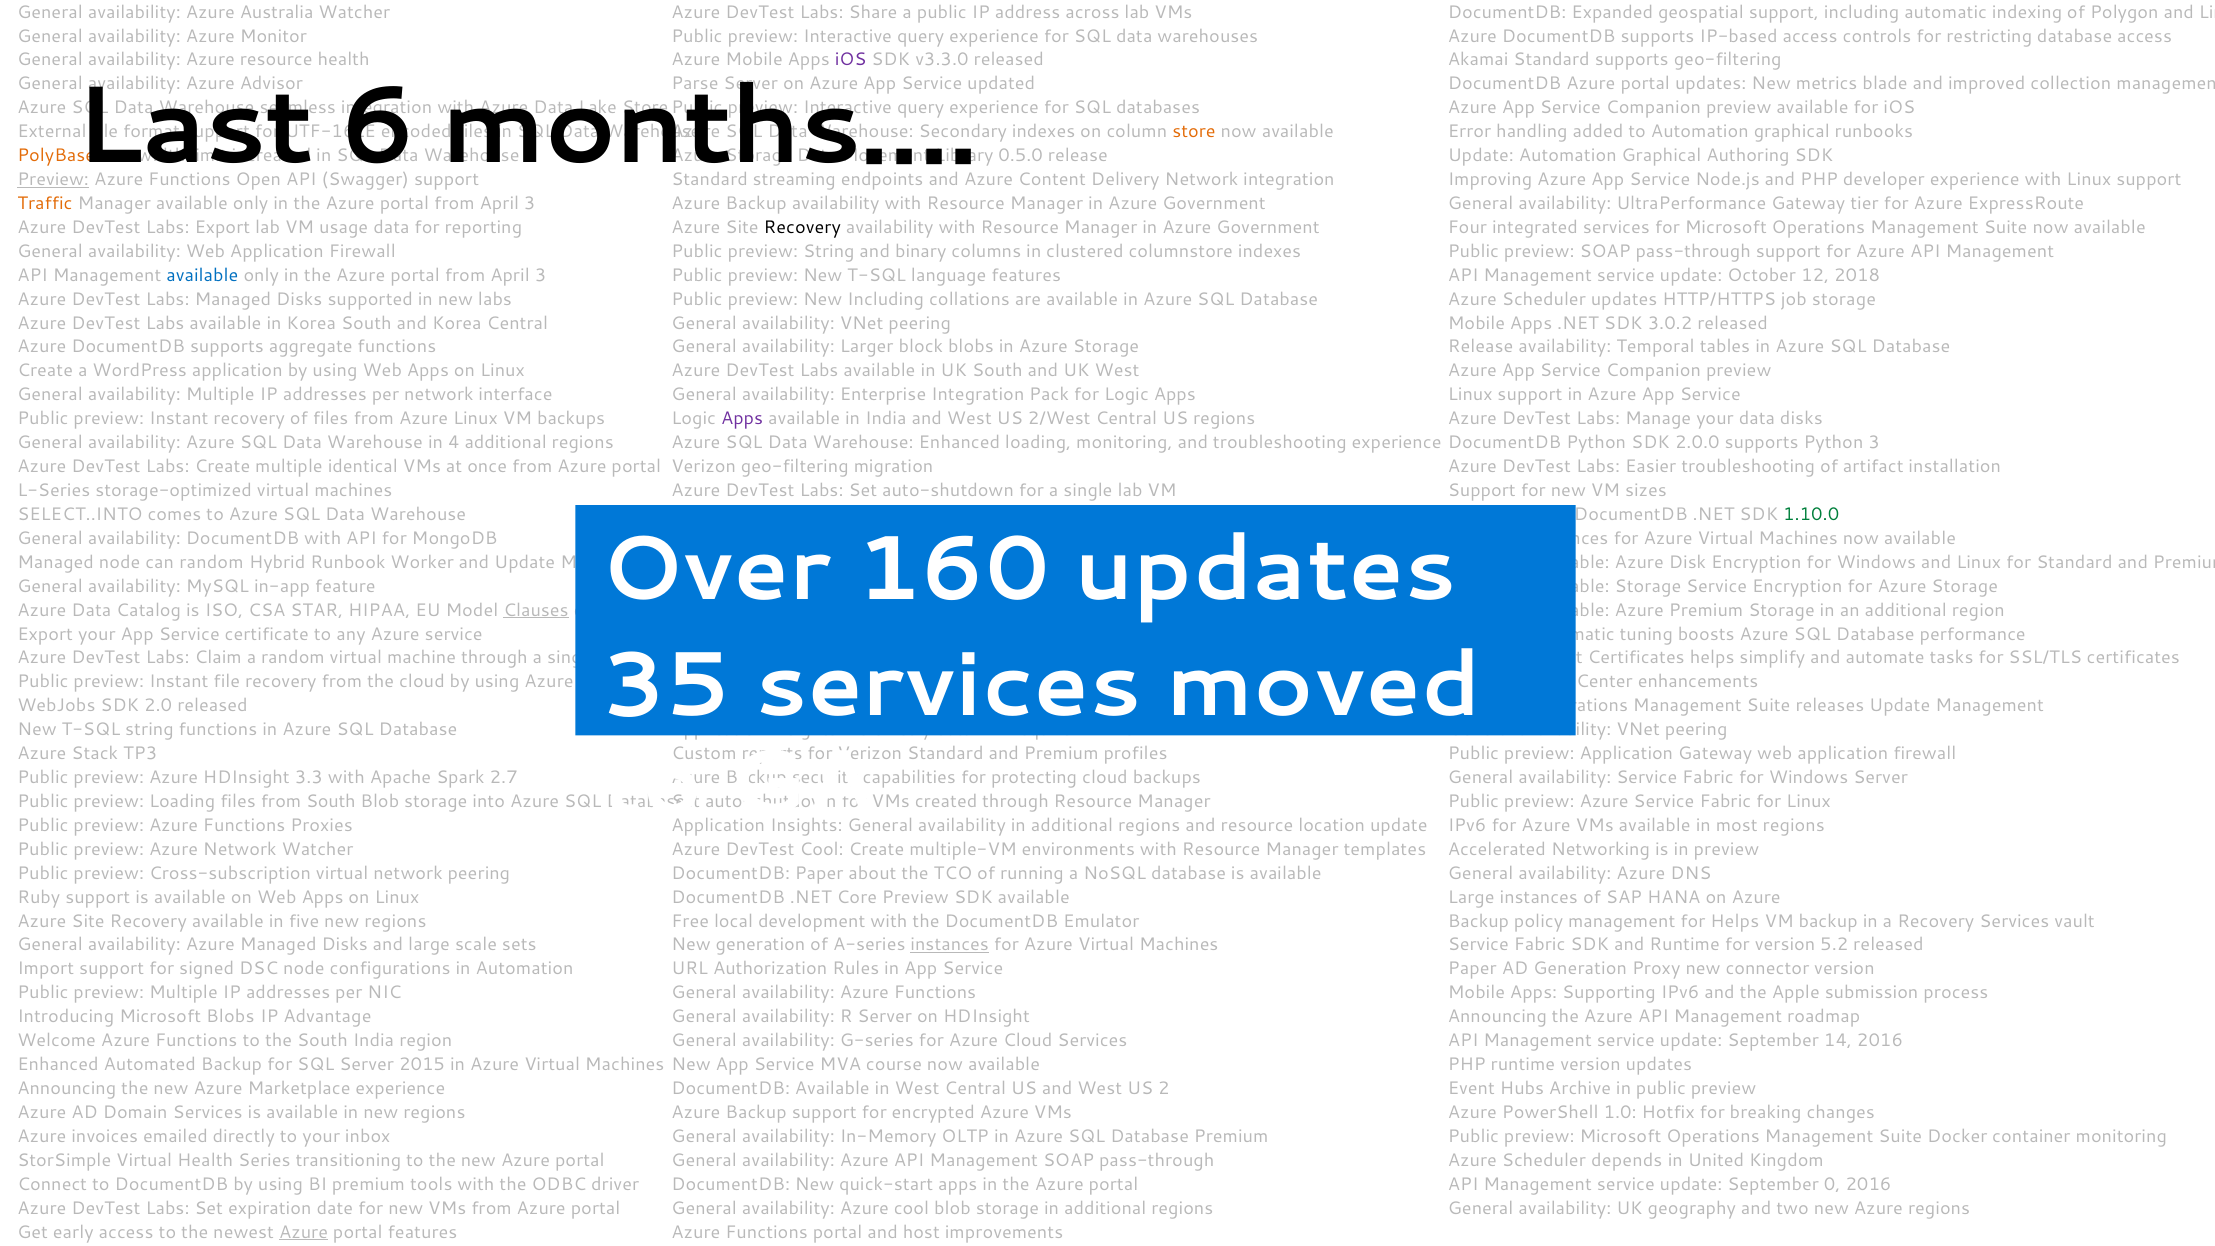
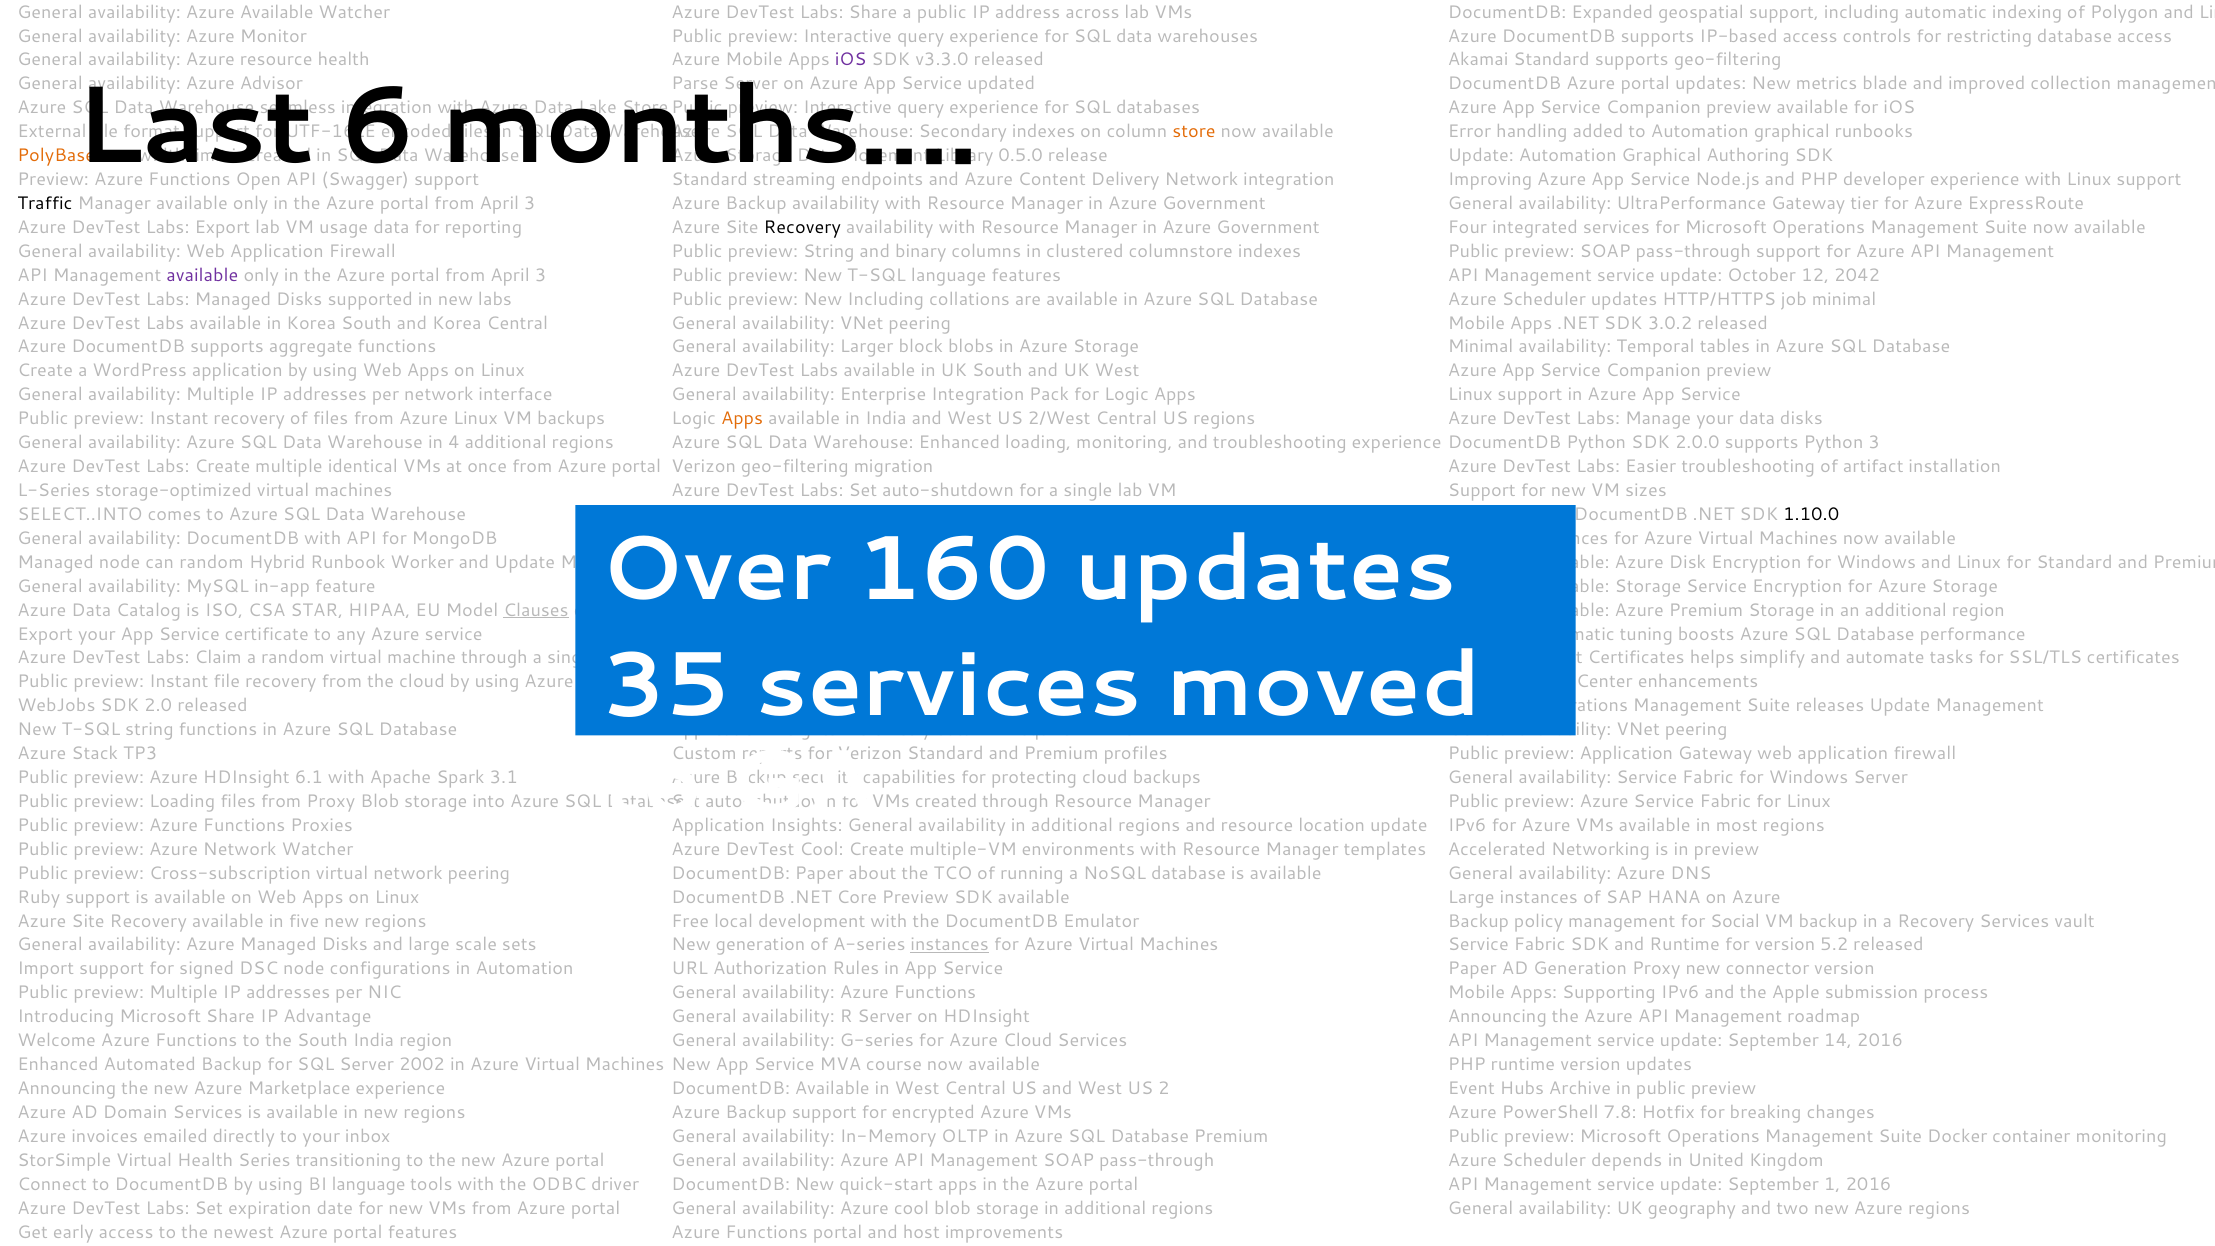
Azure Australia: Australia -> Available
Preview at (53, 180) underline: present -> none
Traffic colour: orange -> black
available at (202, 275) colour: blue -> purple
2018: 2018 -> 2042
job storage: storage -> minimal
Release at (1481, 347): Release -> Minimal
Apps at (742, 419) colour: purple -> orange
1.10.0 colour: green -> black
3.3: 3.3 -> 6.1
2.7: 2.7 -> 3.1
from South: South -> Proxy
for Helps: Helps -> Social
Microsoft Blobs: Blobs -> Share
2015: 2015 -> 2002
1.0: 1.0 -> 7.8
BI premium: premium -> language
0: 0 -> 1
Azure at (304, 1232) underline: present -> none
